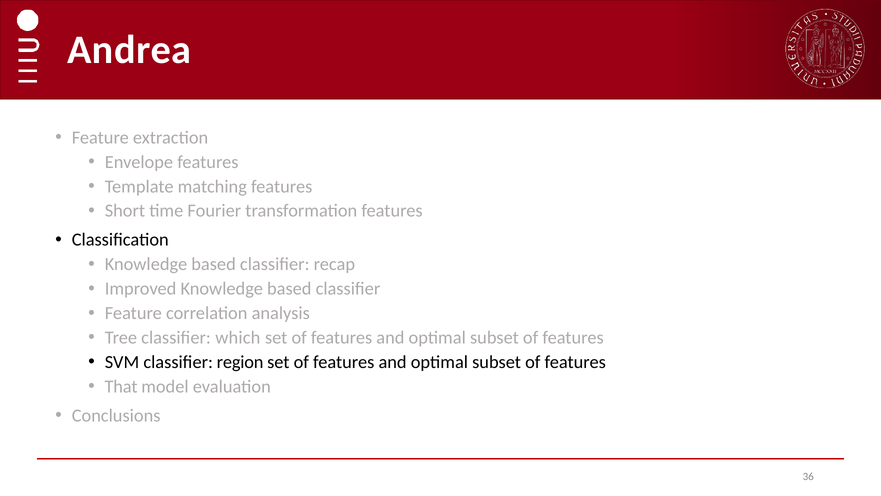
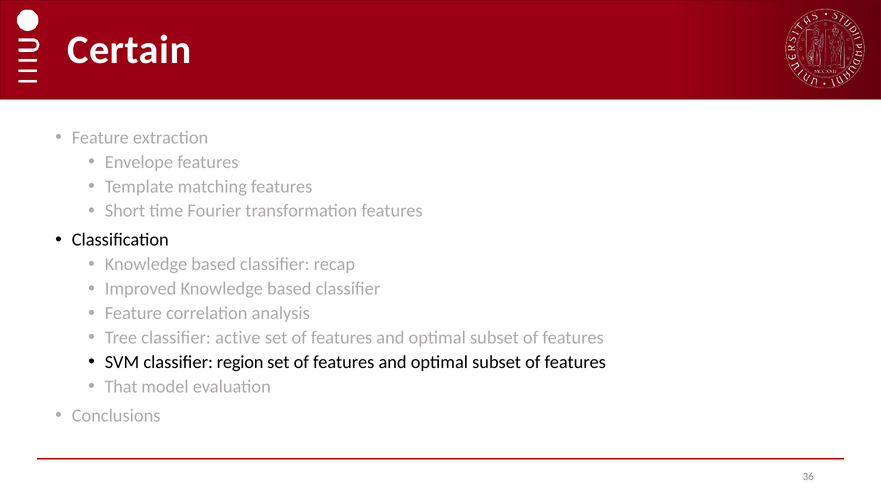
Andrea: Andrea -> Certain
which: which -> active
